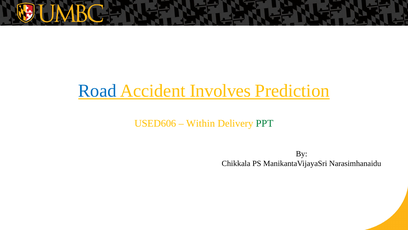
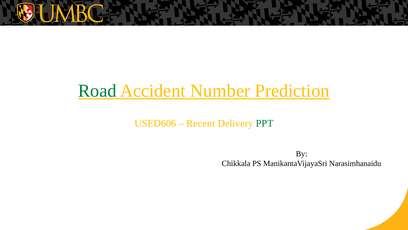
Road colour: blue -> green
Involves: Involves -> Number
Within: Within -> Recent
